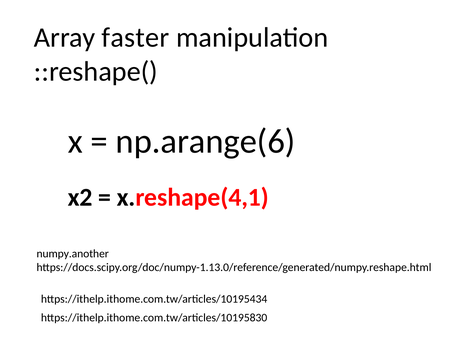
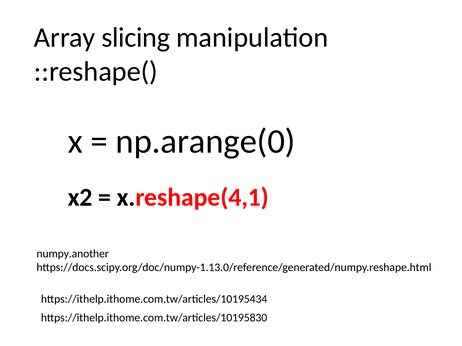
faster: faster -> slicing
np.arange(6: np.arange(6 -> np.arange(0
